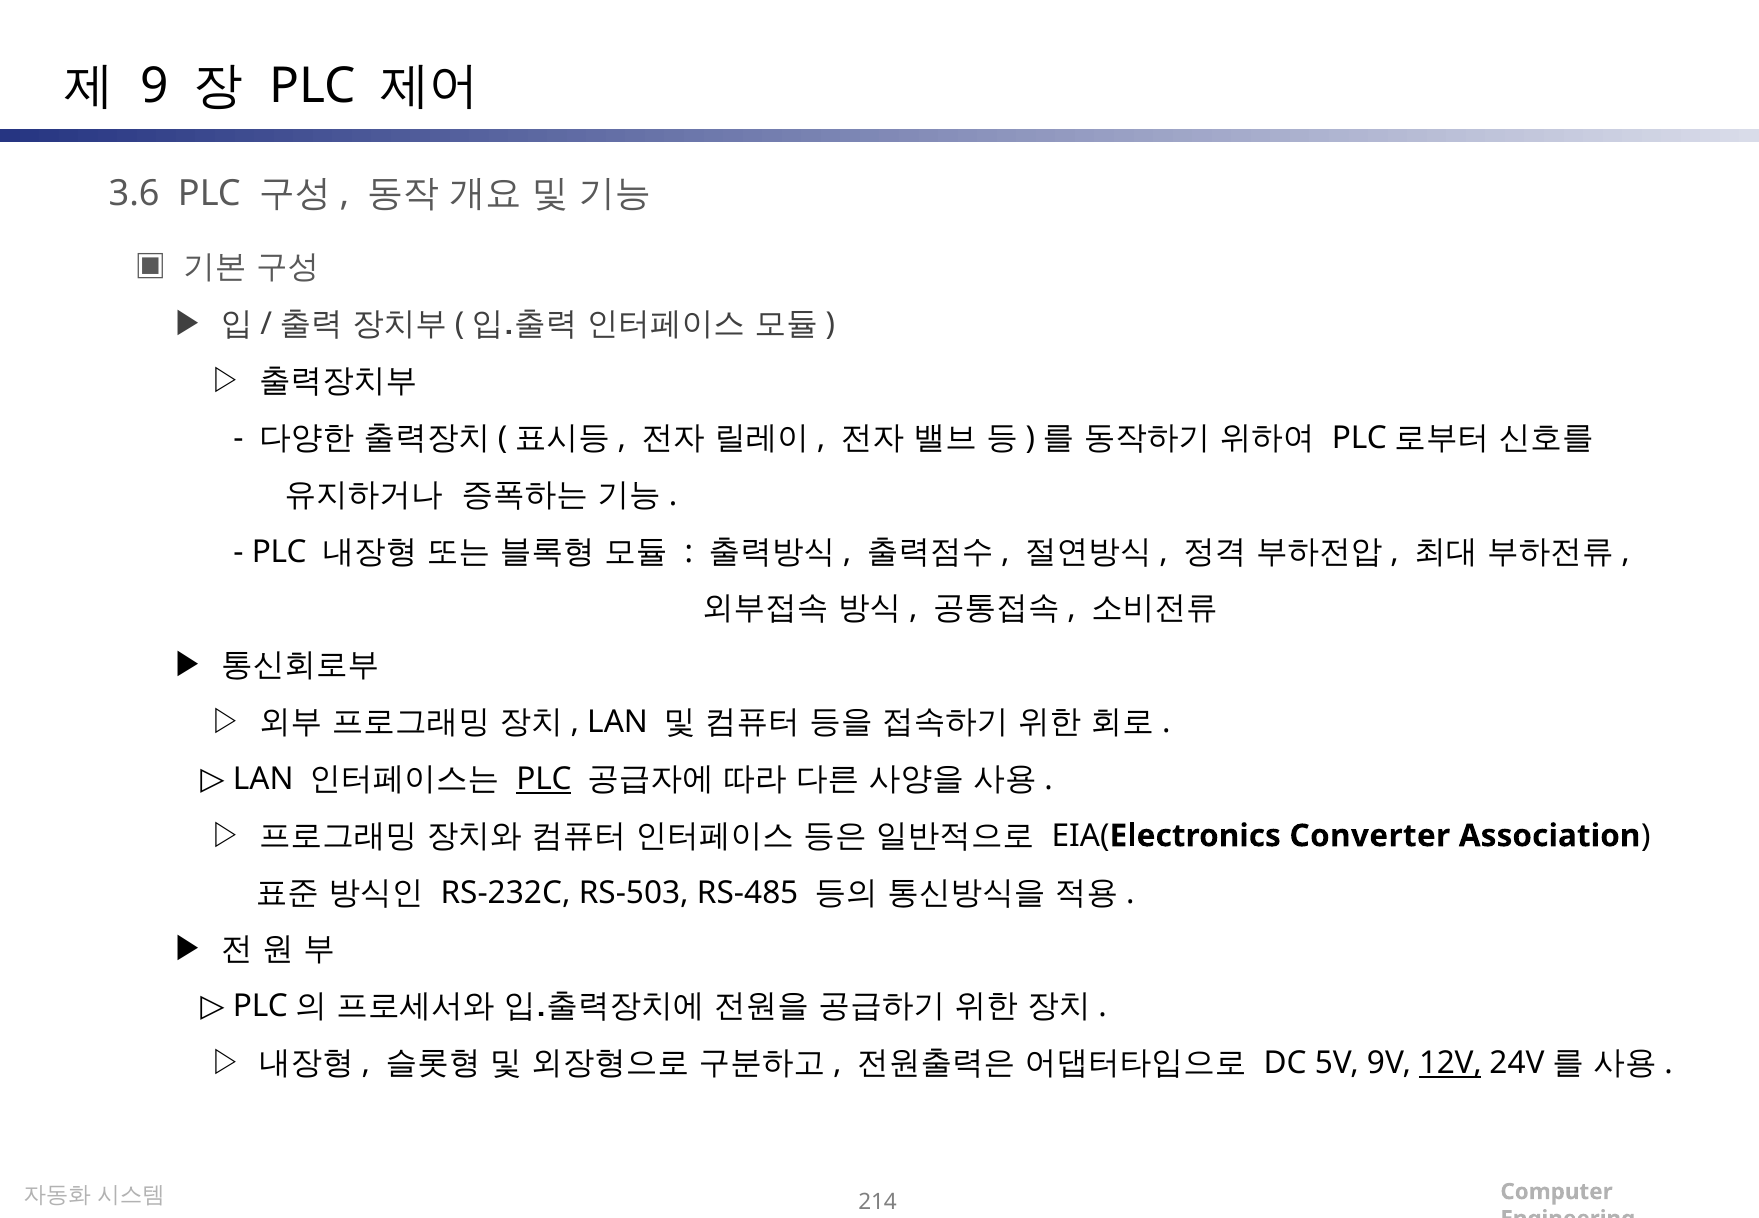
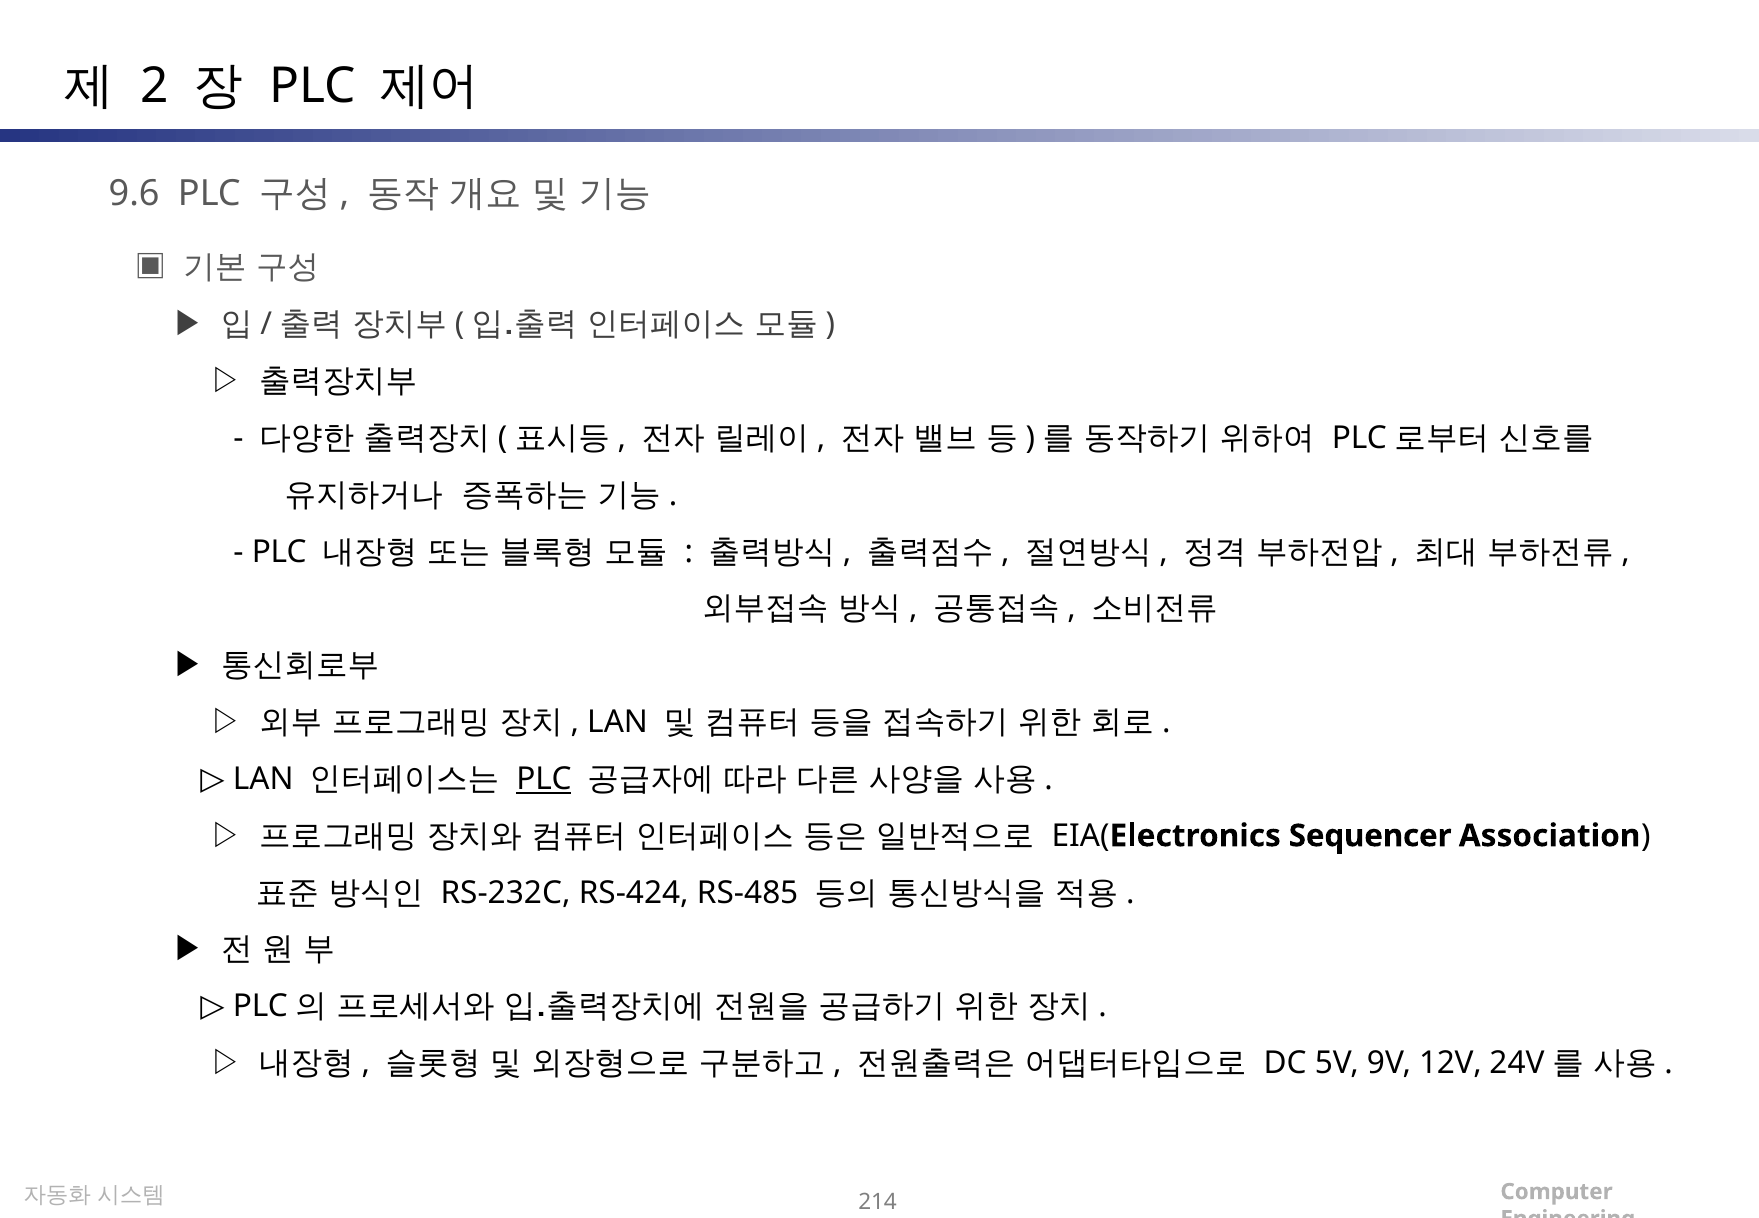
9: 9 -> 2
3.6: 3.6 -> 9.6
Converter: Converter -> Sequencer
RS-503: RS-503 -> RS-424
12V underline: present -> none
